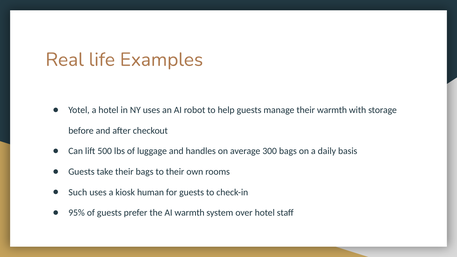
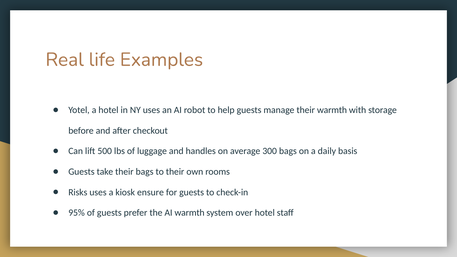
Such: Such -> Risks
human: human -> ensure
